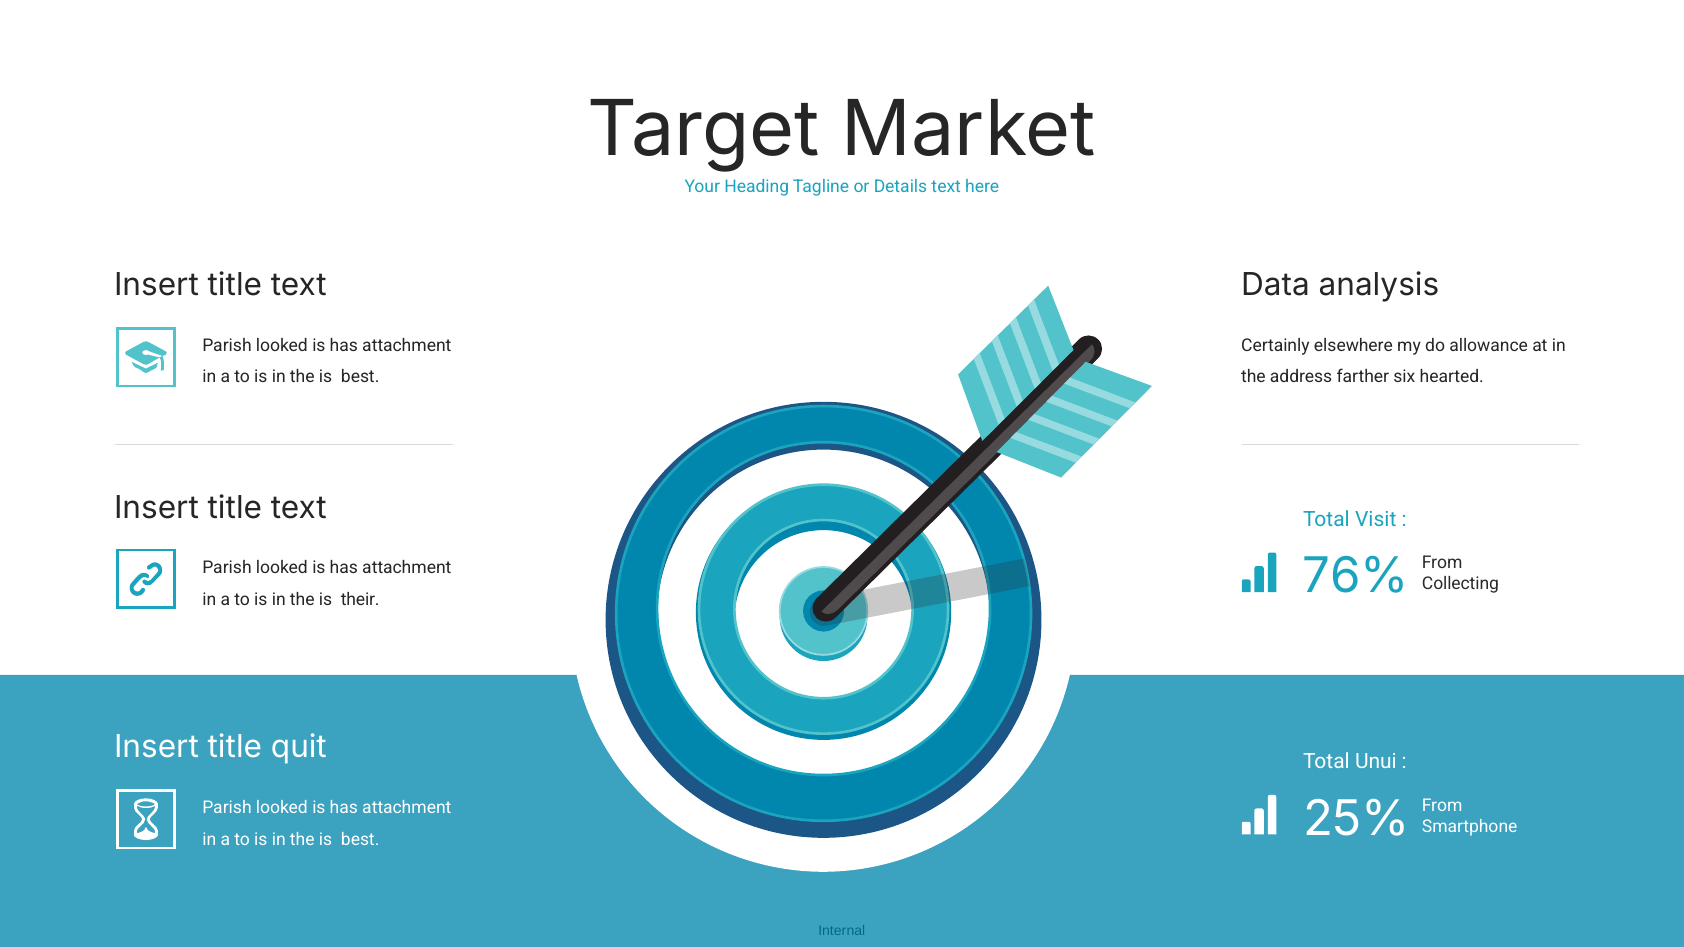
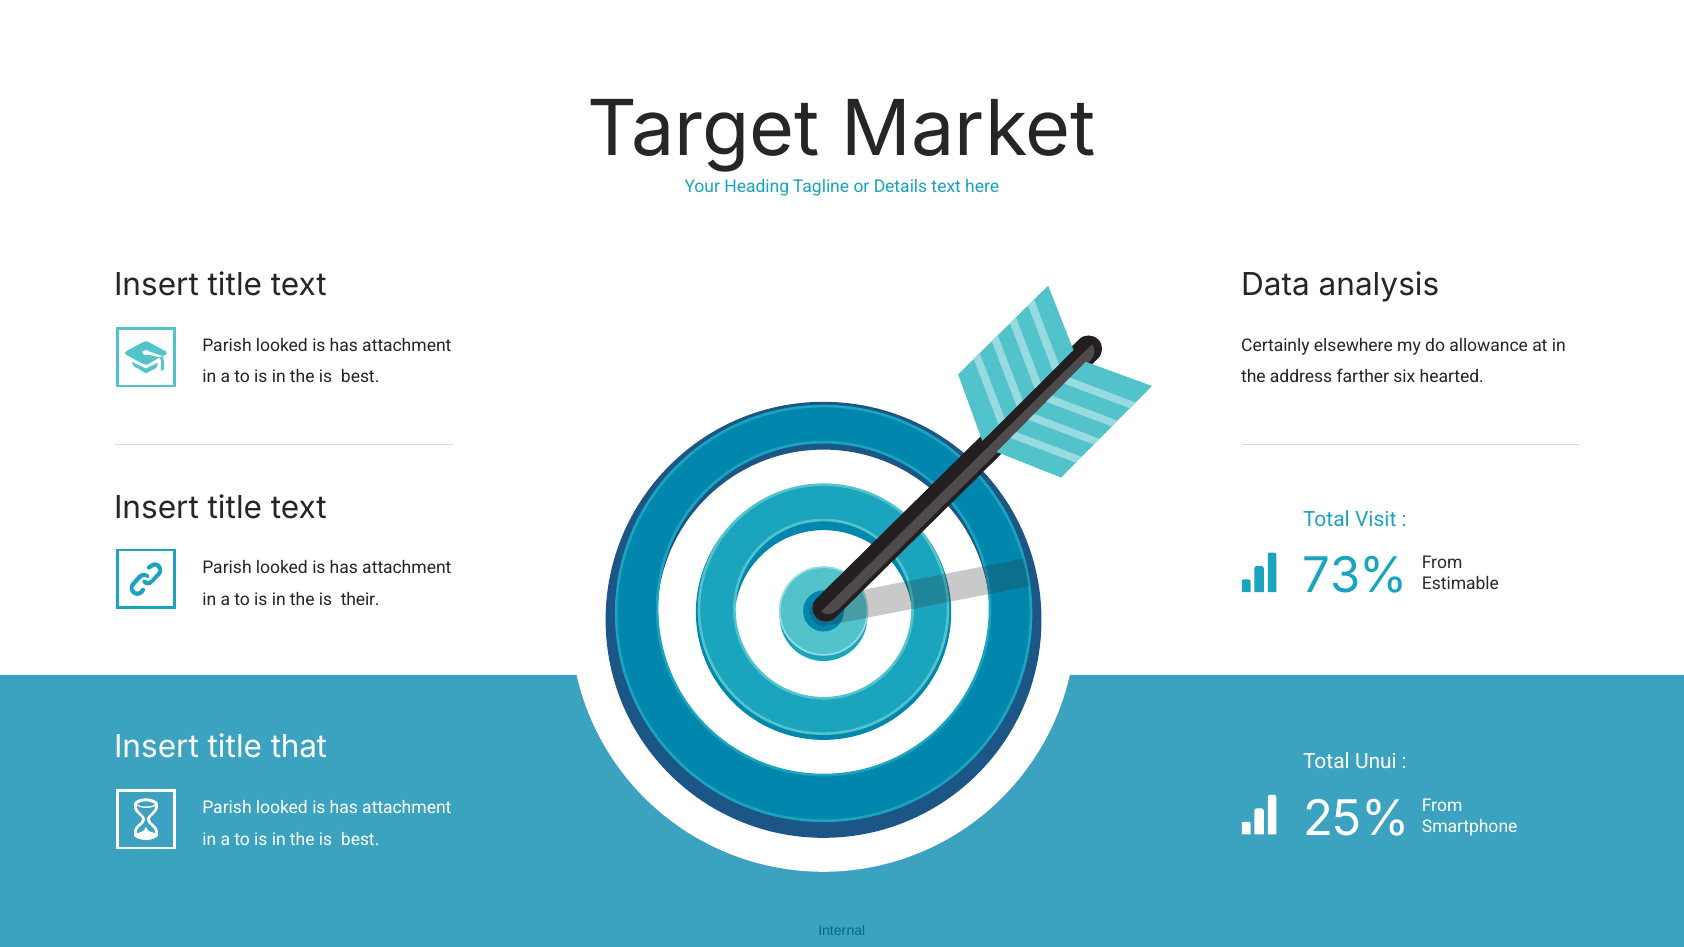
76%: 76% -> 73%
Collecting: Collecting -> Estimable
quit: quit -> that
